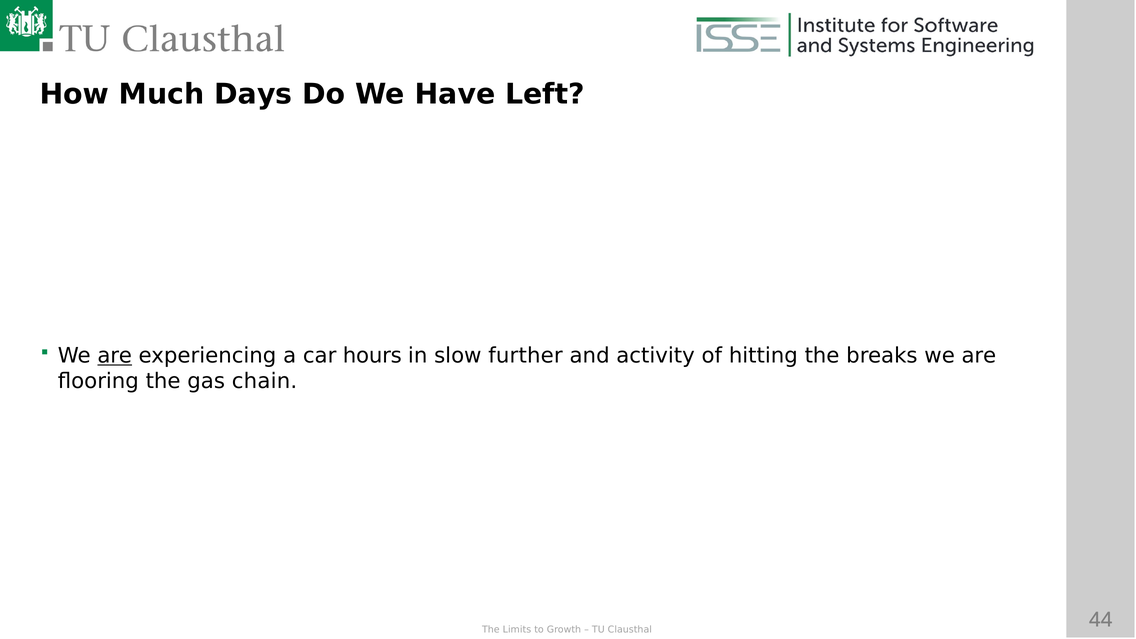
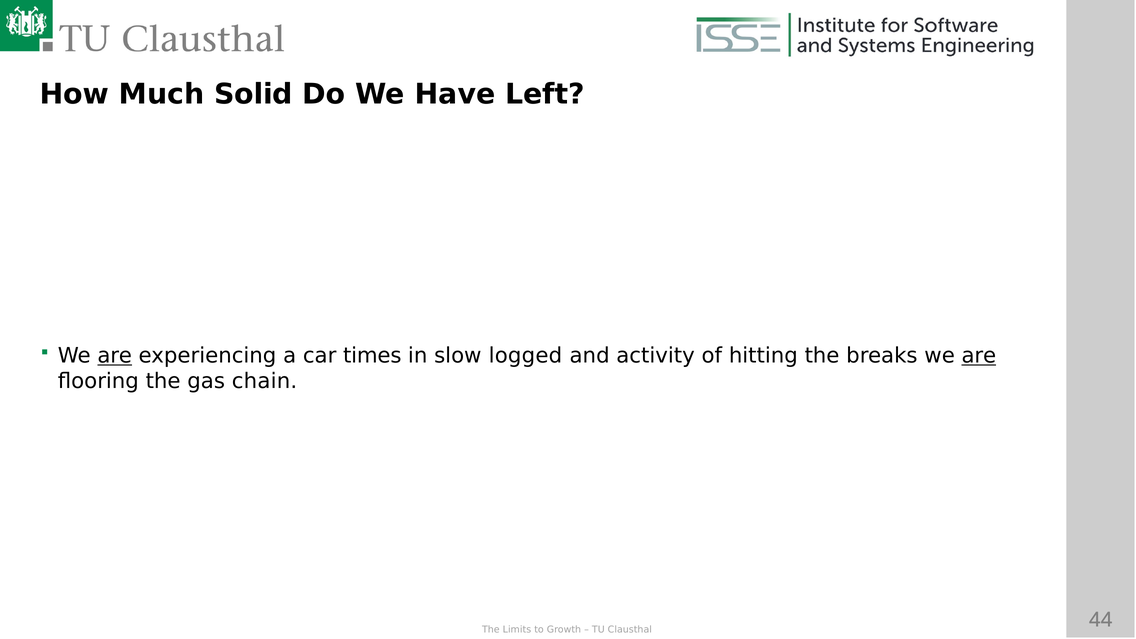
Days: Days -> Solid
hours: hours -> times
further: further -> logged
are at (979, 356) underline: none -> present
